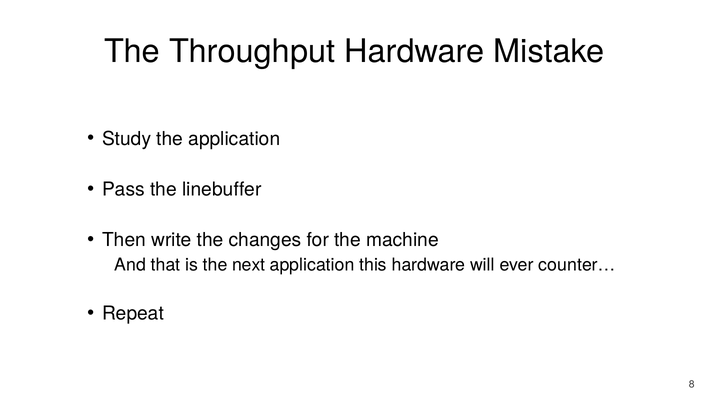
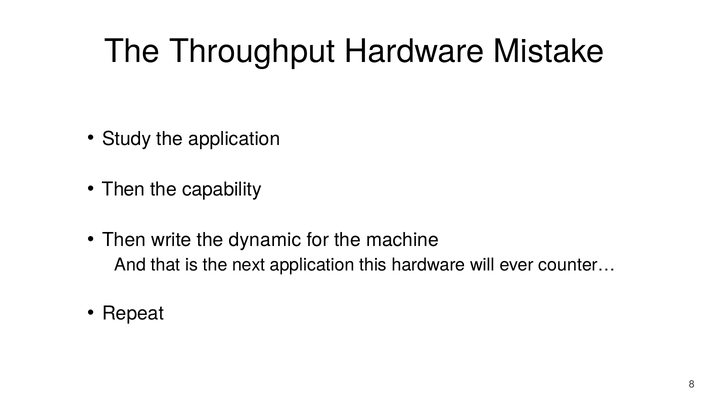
Pass at (123, 189): Pass -> Then
linebuffer: linebuffer -> capability
changes: changes -> dynamic
